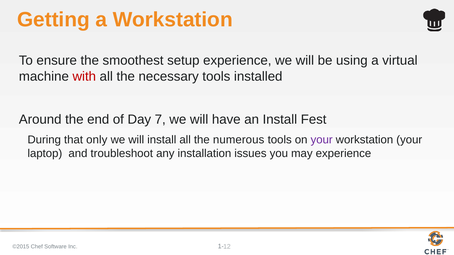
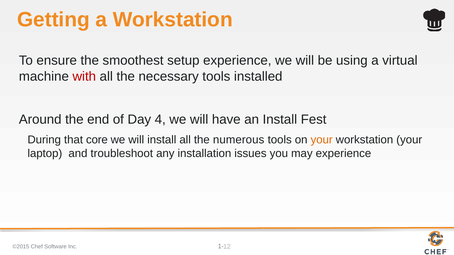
7: 7 -> 4
only: only -> core
your at (322, 140) colour: purple -> orange
